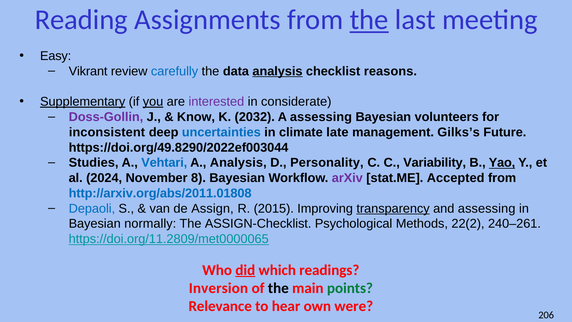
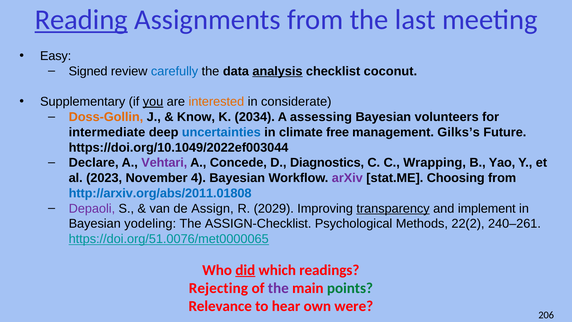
Reading underline: none -> present
the at (369, 20) underline: present -> none
Vikrant: Vikrant -> Signed
reasons: reasons -> coconut
Supplementary underline: present -> none
interested colour: purple -> orange
Doss-Gollin colour: purple -> orange
2032: 2032 -> 2034
inconsistent: inconsistent -> intermediate
late: late -> free
https://doi.org/49.8290/2022ef003044: https://doi.org/49.8290/2022ef003044 -> https://doi.org/10.1049/2022ef003044
Studies: Studies -> Declare
Vehtari colour: blue -> purple
A Analysis: Analysis -> Concede
Personality: Personality -> Diagnostics
Variability: Variability -> Wrapping
Yao underline: present -> none
2024: 2024 -> 2023
8: 8 -> 4
Accepted: Accepted -> Choosing
Depaoli colour: blue -> purple
2015: 2015 -> 2029
and assessing: assessing -> implement
normally: normally -> yodeling
https://doi.org/11.2809/met0000065: https://doi.org/11.2809/met0000065 -> https://doi.org/51.0076/met0000065
Inversion: Inversion -> Rejecting
the at (278, 288) colour: black -> purple
